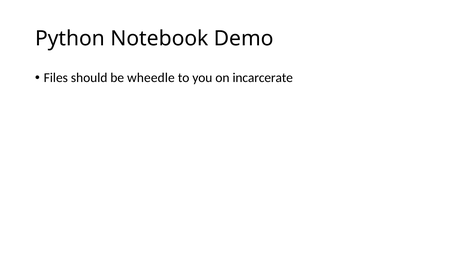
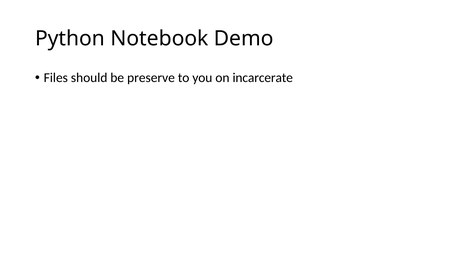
wheedle: wheedle -> preserve
